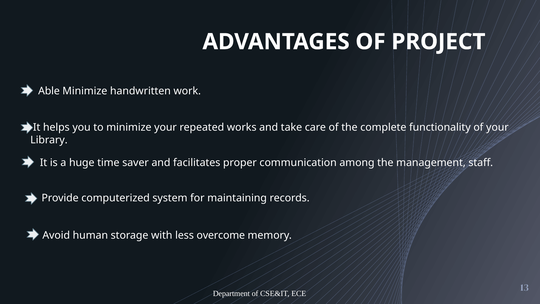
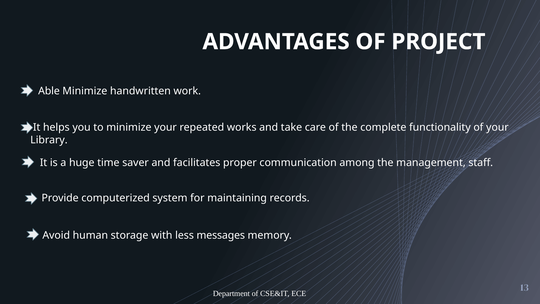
overcome: overcome -> messages
